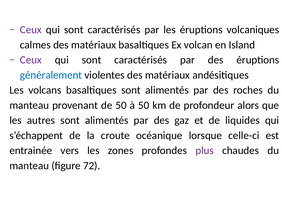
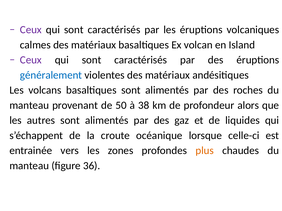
à 50: 50 -> 38
plus colour: purple -> orange
72: 72 -> 36
